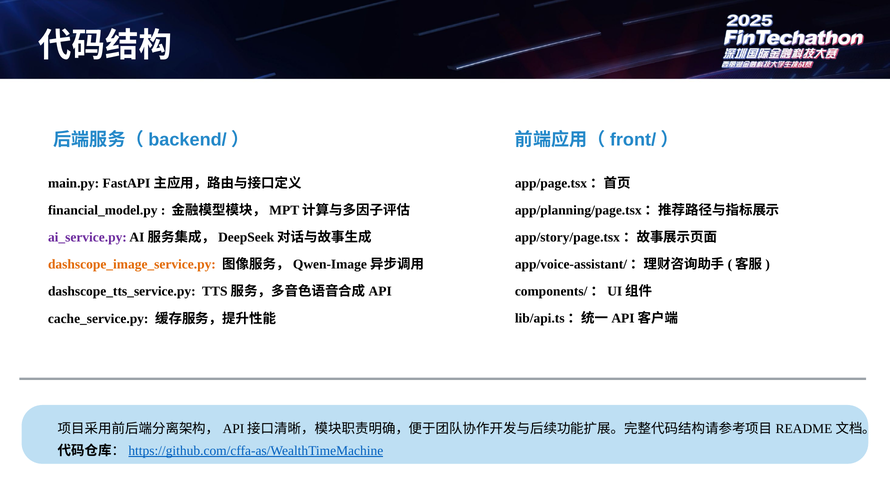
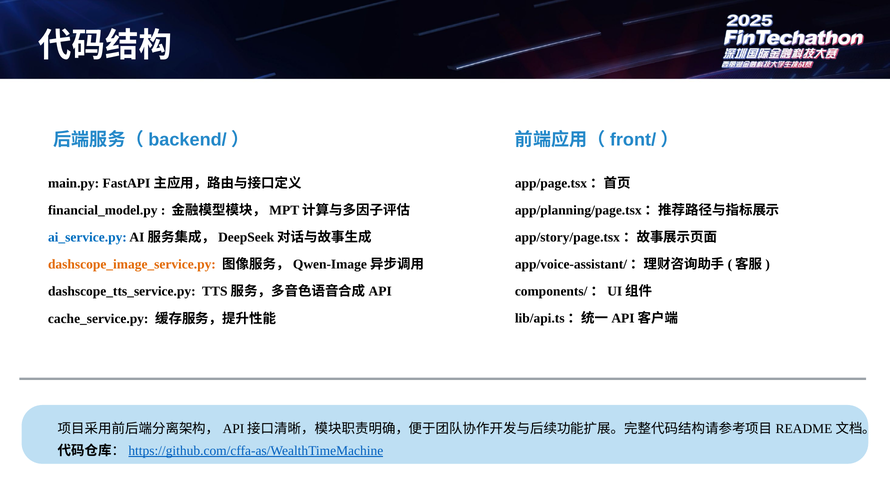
ai_service.py colour: purple -> blue
